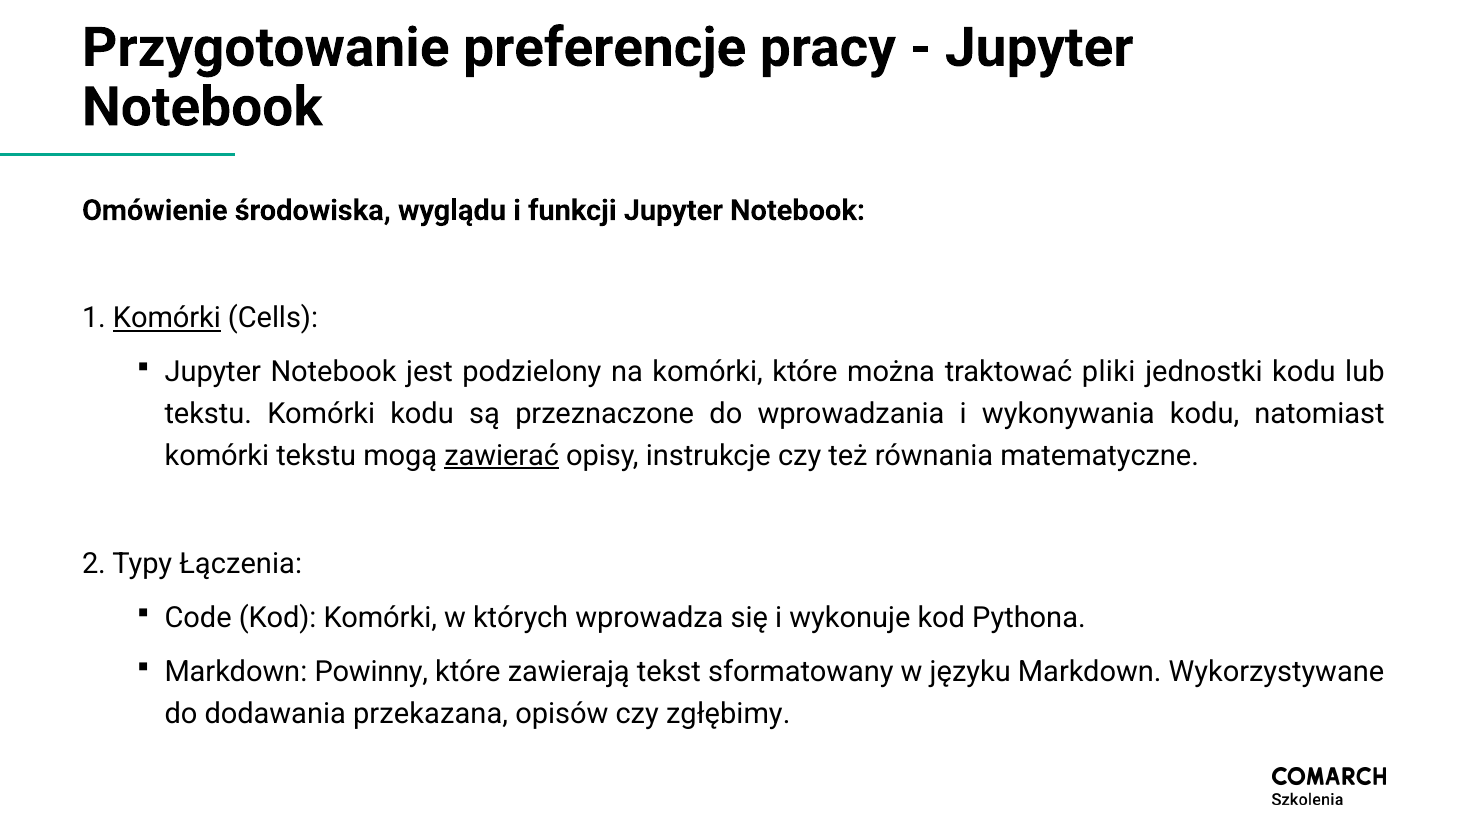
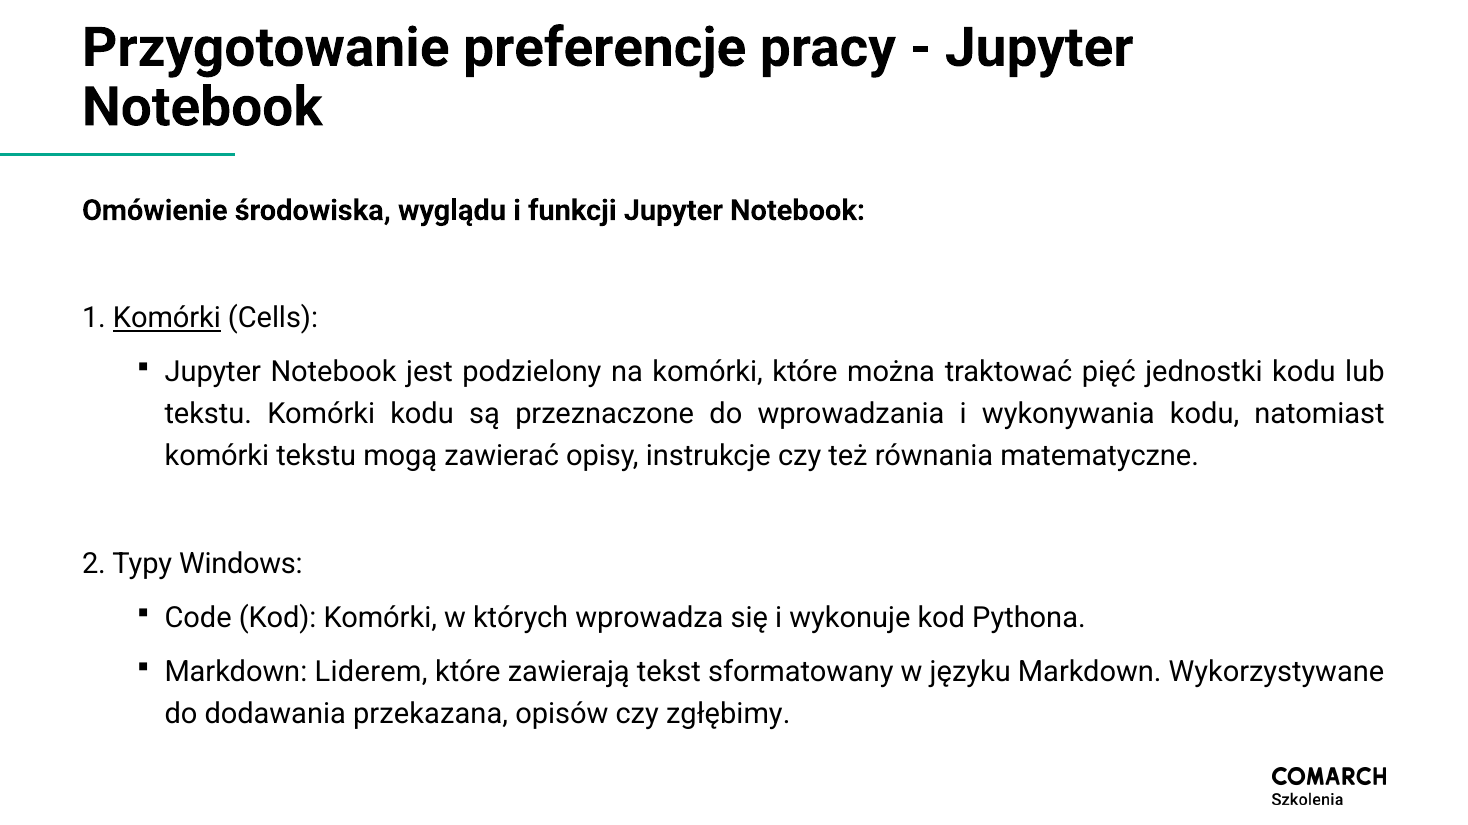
pliki: pliki -> pięć
zawierać underline: present -> none
Łączenia: Łączenia -> Windows
Powinny: Powinny -> Liderem
